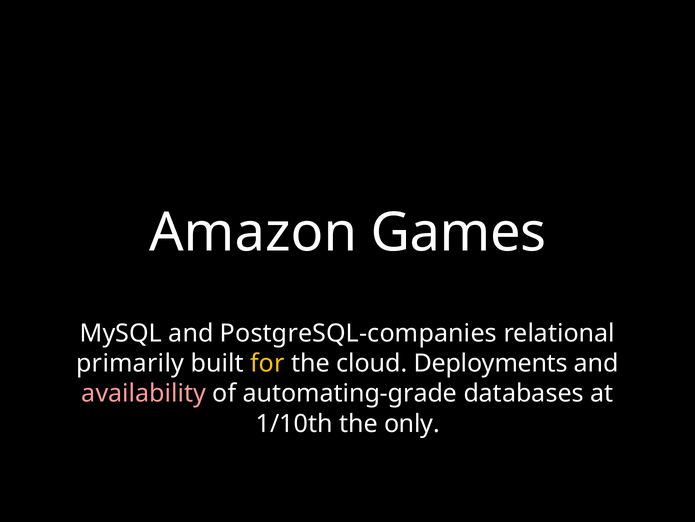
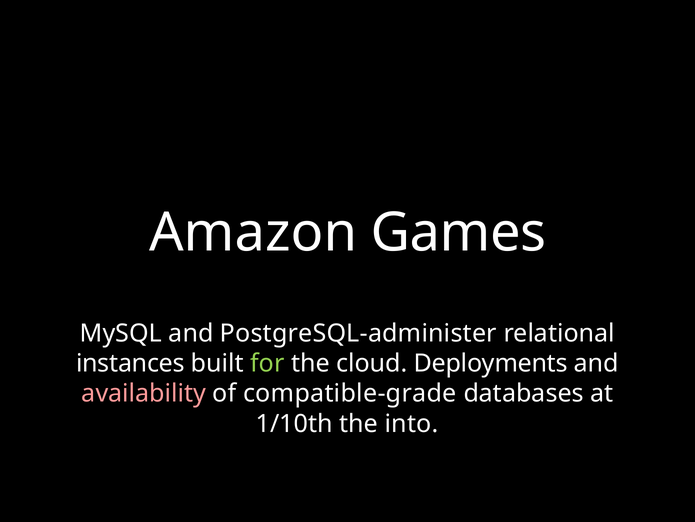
PostgreSQL-companies: PostgreSQL-companies -> PostgreSQL-administer
primarily: primarily -> instances
for colour: yellow -> light green
automating-grade: automating-grade -> compatible-grade
only: only -> into
